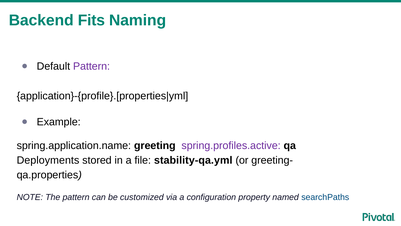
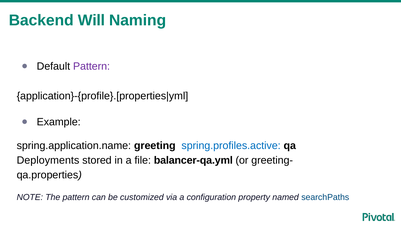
Fits: Fits -> Will
spring.profiles.active colour: purple -> blue
stability-qa.yml: stability-qa.yml -> balancer-qa.yml
